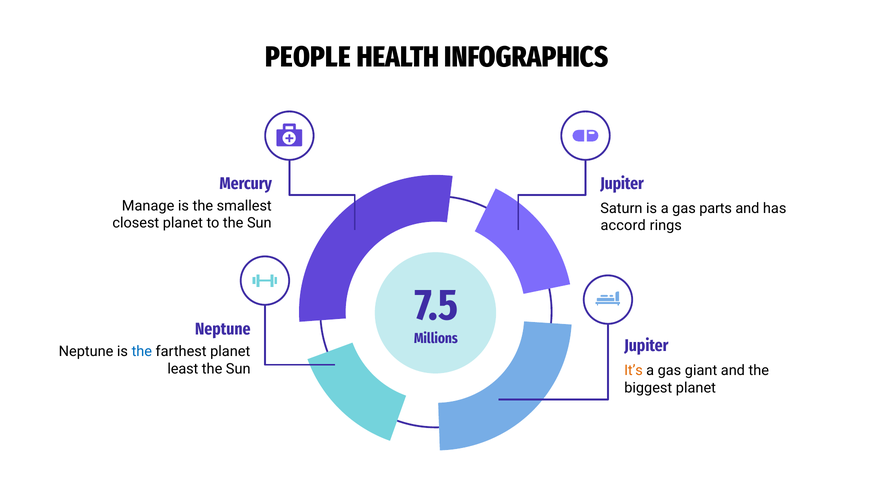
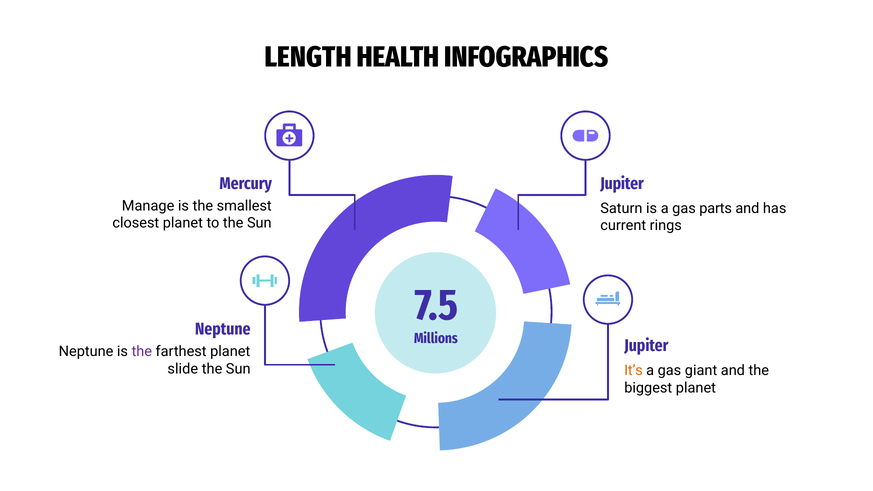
PEOPLE: PEOPLE -> LENGTH
accord: accord -> current
the at (142, 352) colour: blue -> purple
least: least -> slide
